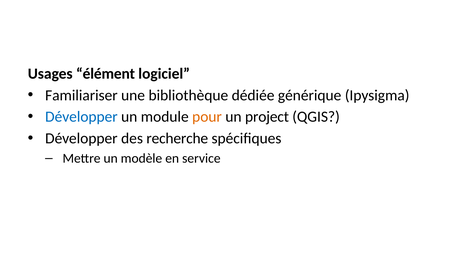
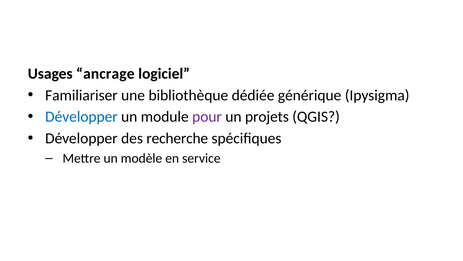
élément: élément -> ancrage
pour colour: orange -> purple
project: project -> projets
